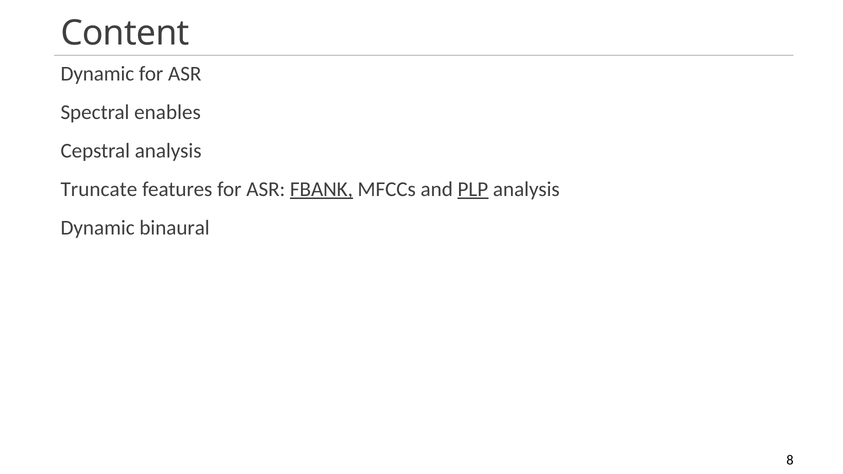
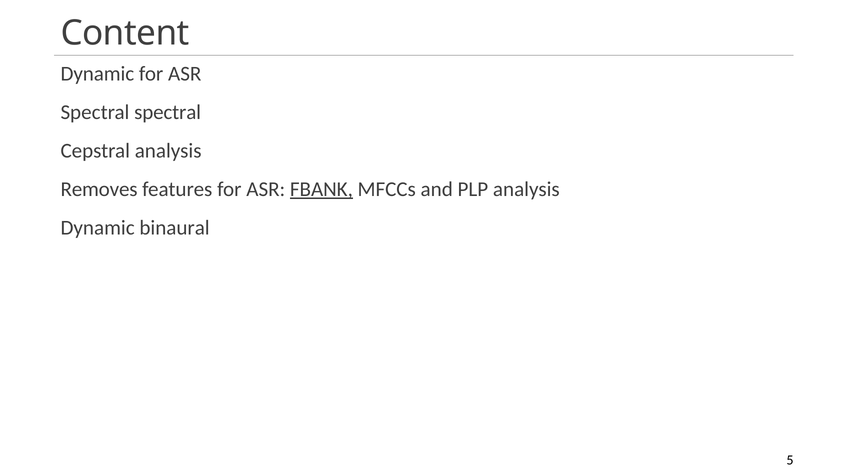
Spectral enables: enables -> spectral
Truncate: Truncate -> Removes
PLP underline: present -> none
8: 8 -> 5
